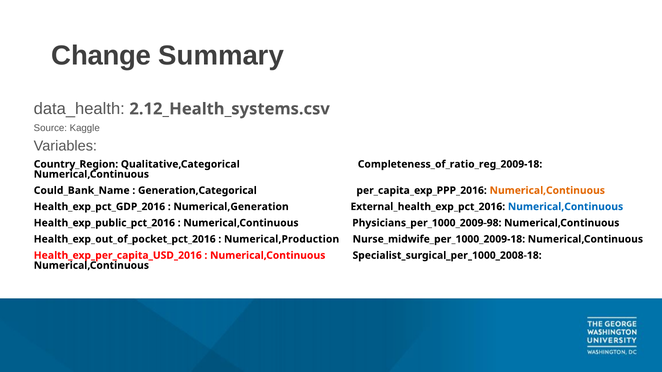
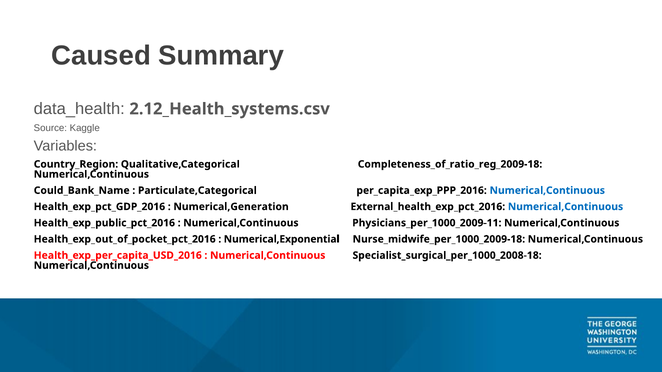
Change: Change -> Caused
Generation,Categorical: Generation,Categorical -> Particulate,Categorical
Numerical,Continuous at (547, 191) colour: orange -> blue
Physicians_per_1000_2009-98: Physicians_per_1000_2009-98 -> Physicians_per_1000_2009-11
Numerical,Production: Numerical,Production -> Numerical,Exponential
